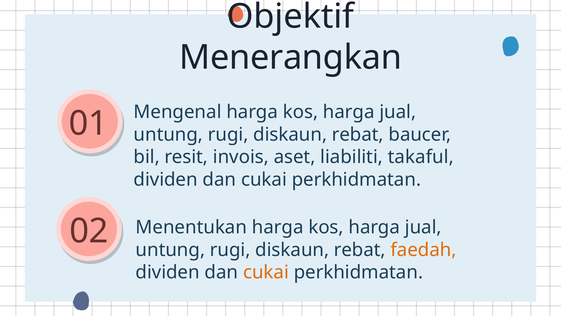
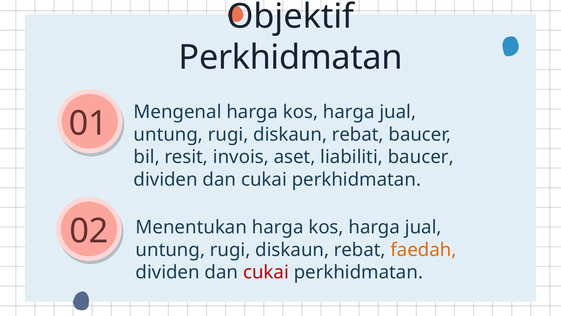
Menerangkan at (291, 58): Menerangkan -> Perkhidmatan
liabiliti takaful: takaful -> baucer
cukai at (266, 272) colour: orange -> red
